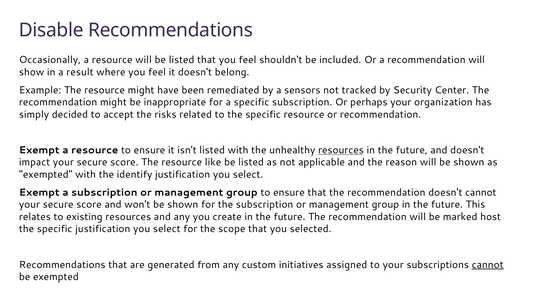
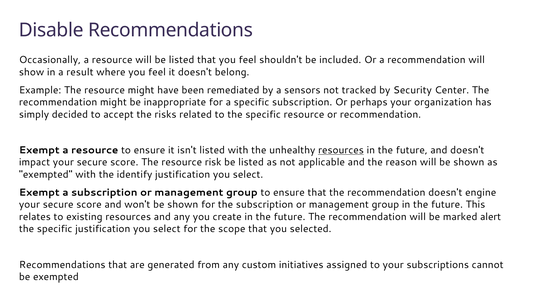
like: like -> risk
doesn't cannot: cannot -> engine
host: host -> alert
cannot at (488, 265) underline: present -> none
